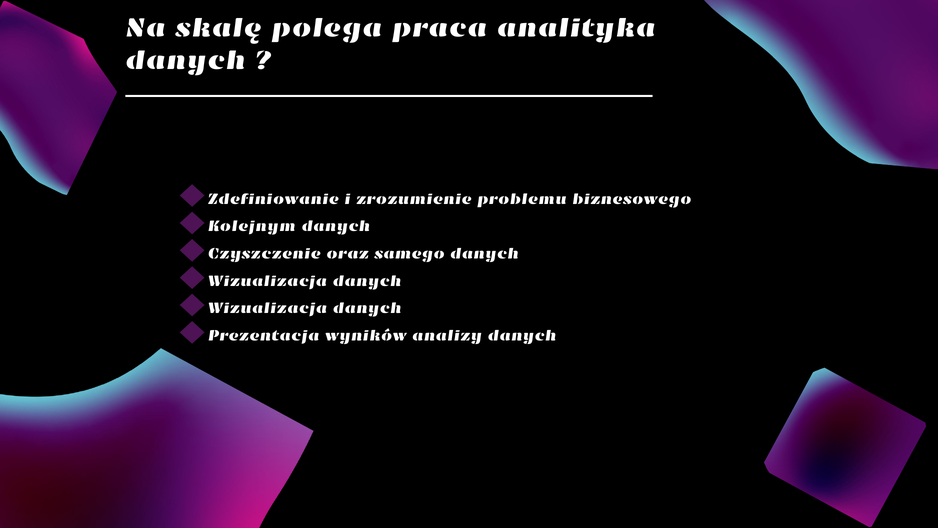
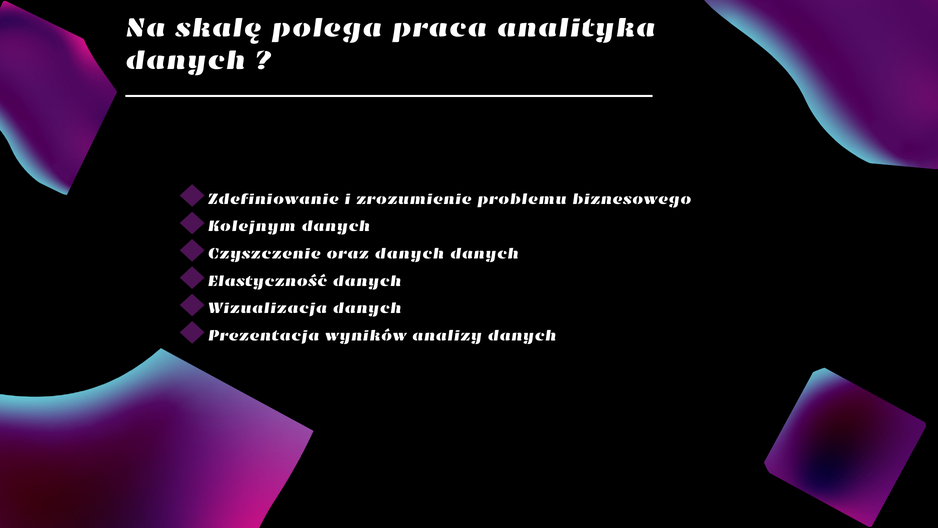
oraz samego: samego -> danych
Wizualizacja at (268, 281): Wizualizacja -> Elastyczność
